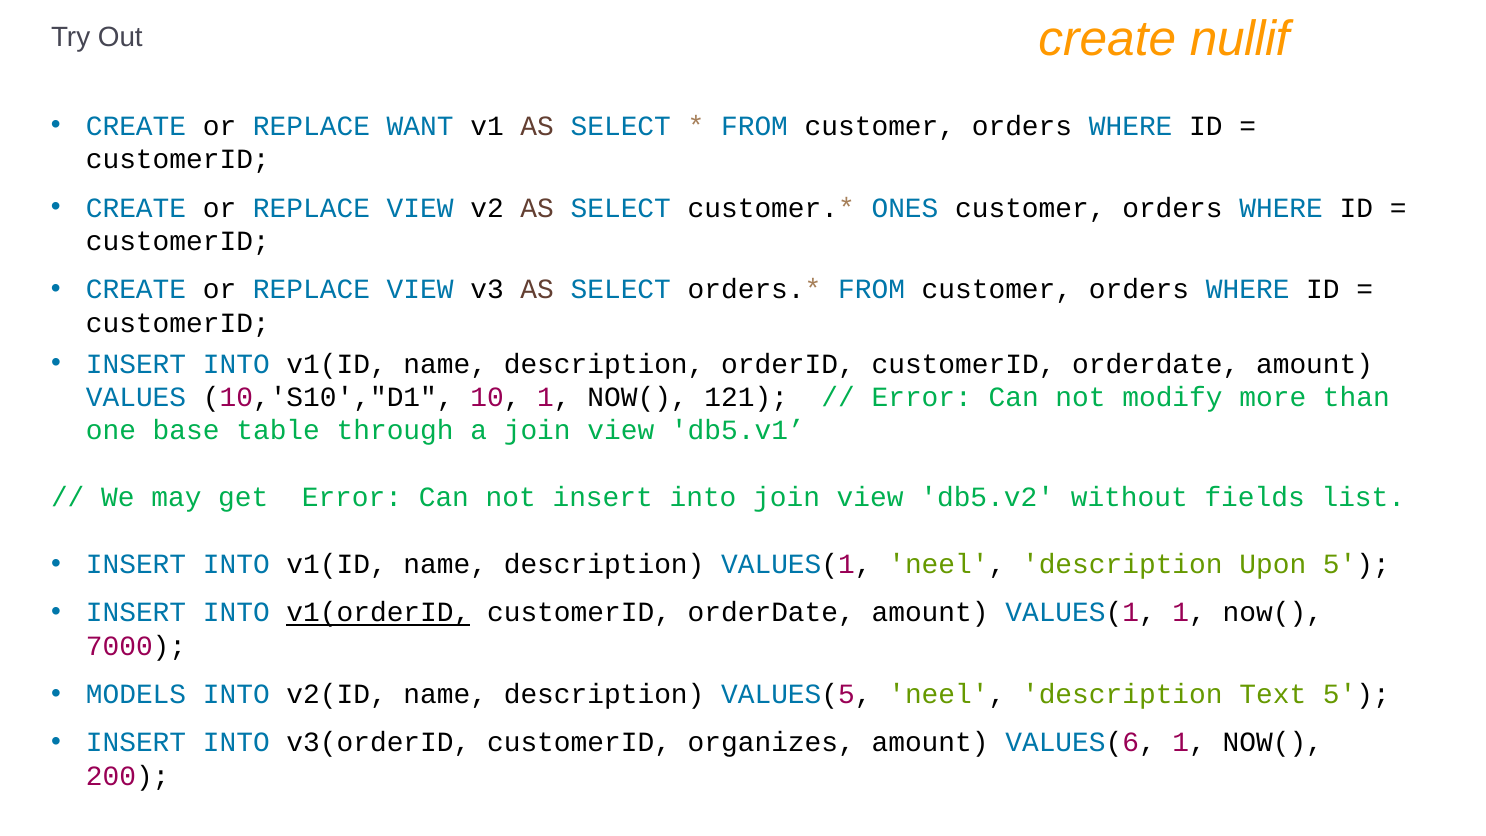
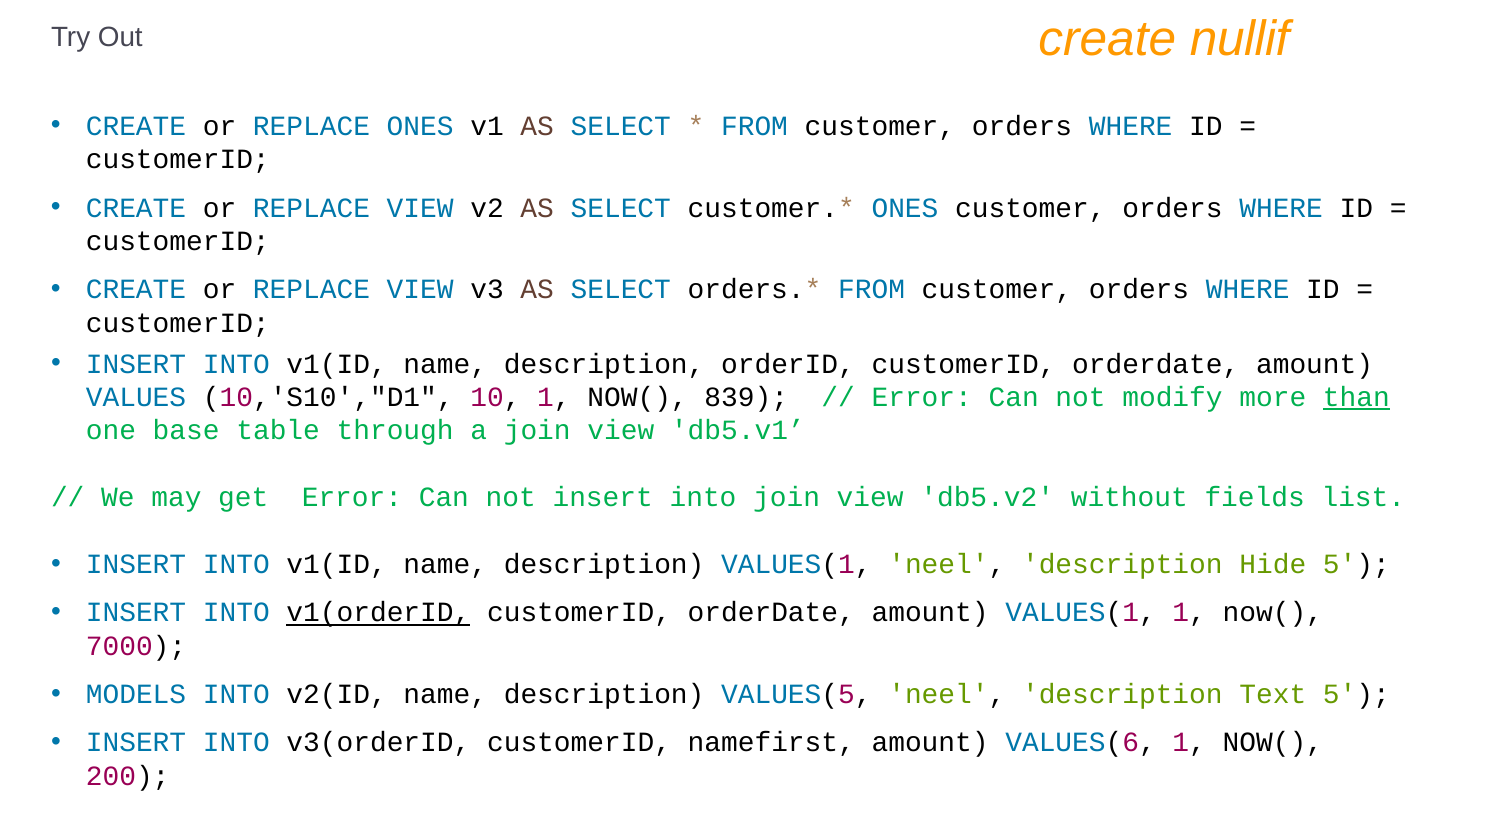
REPLACE WANT: WANT -> ONES
121: 121 -> 839
than underline: none -> present
Upon: Upon -> Hide
organizes: organizes -> namefirst
